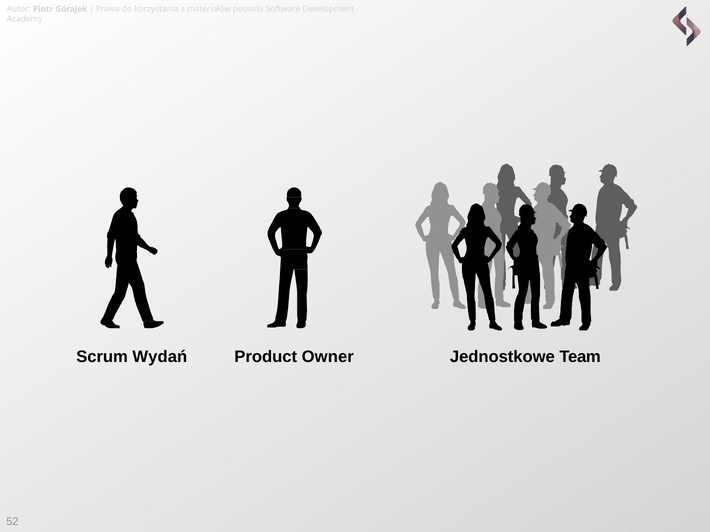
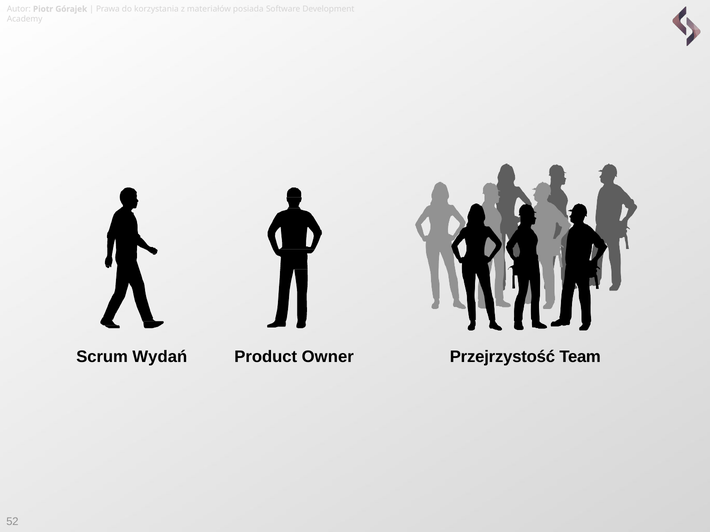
Jednostkowe: Jednostkowe -> Przejrzystość
